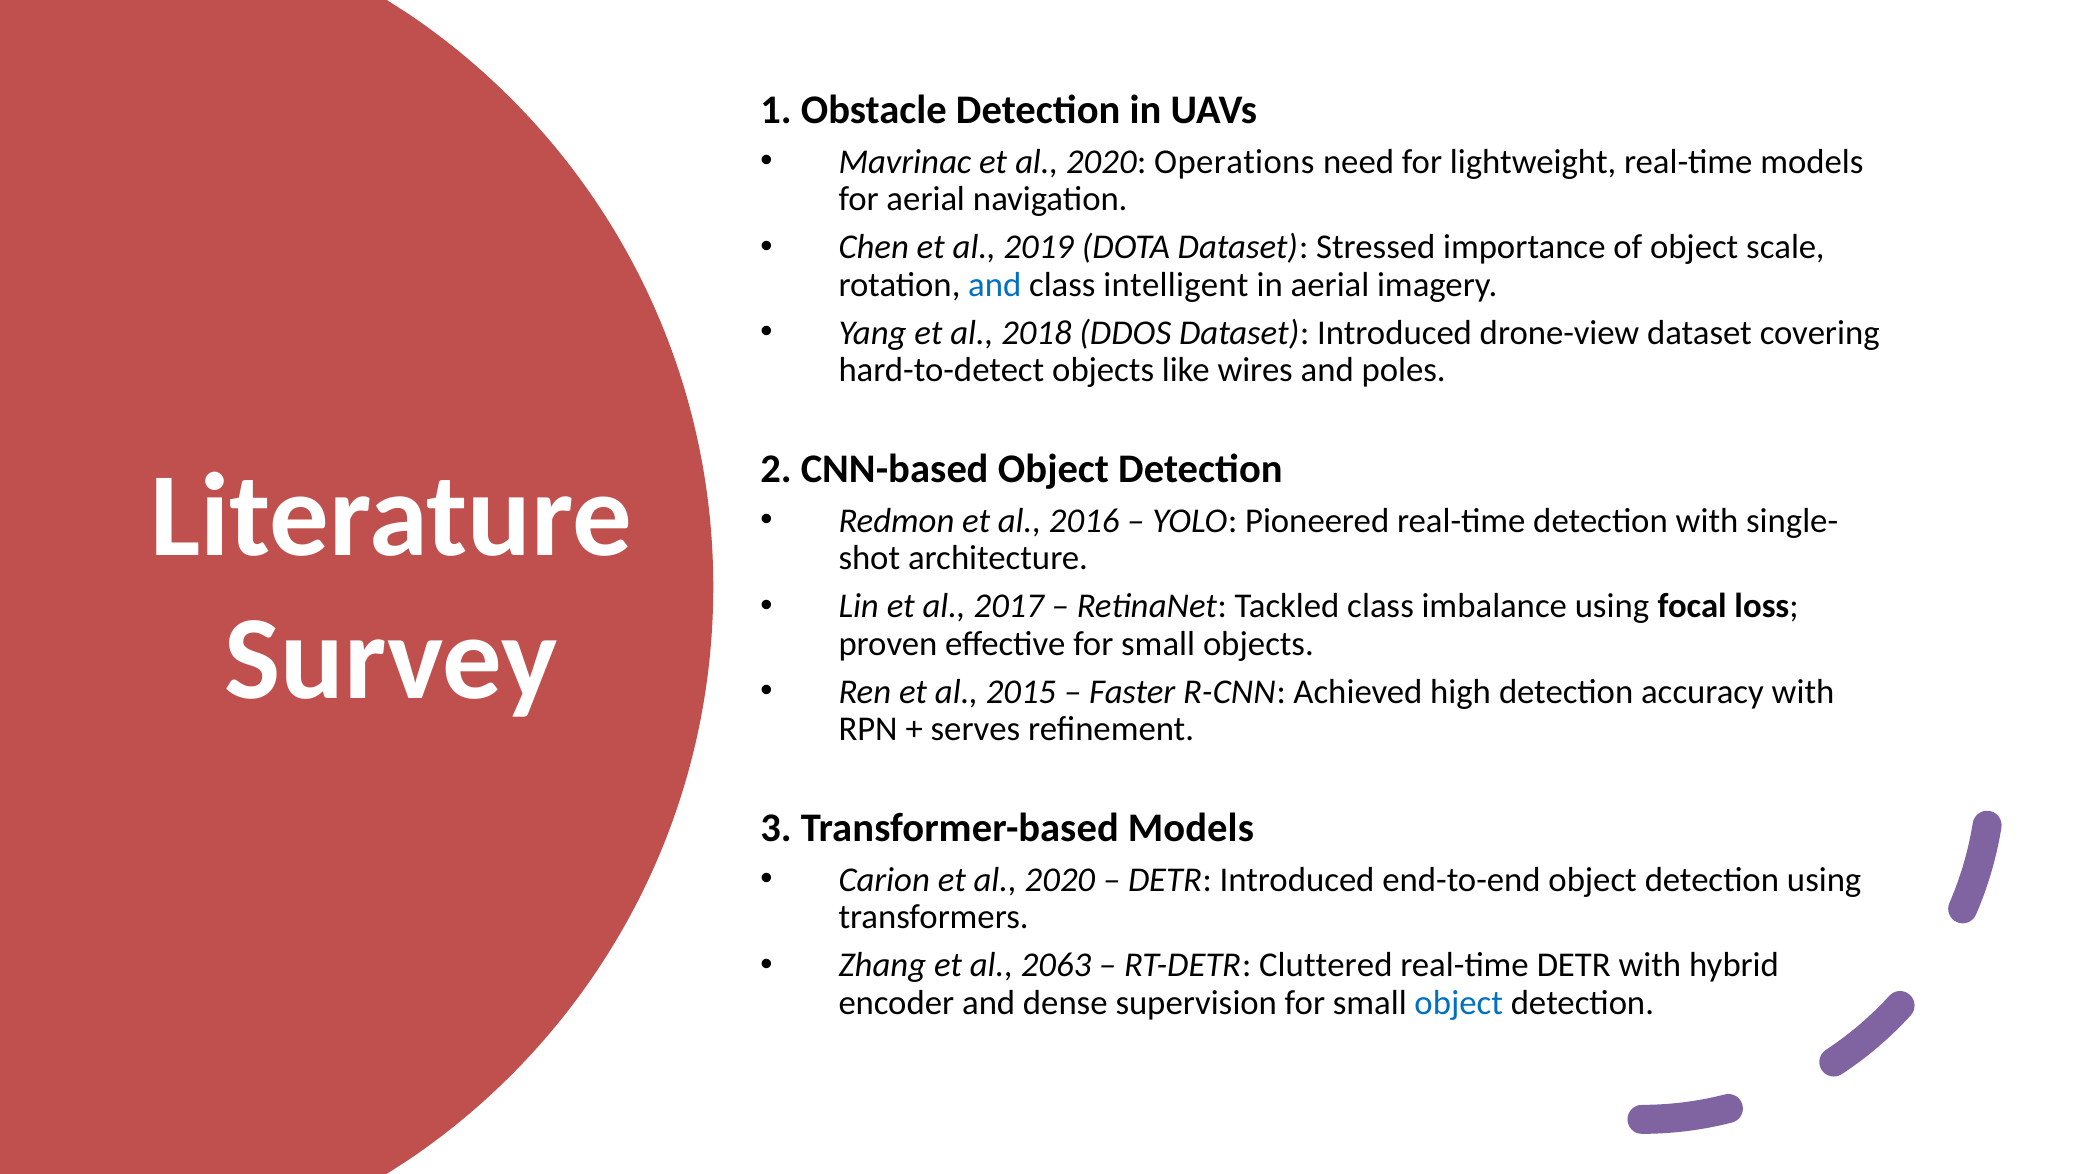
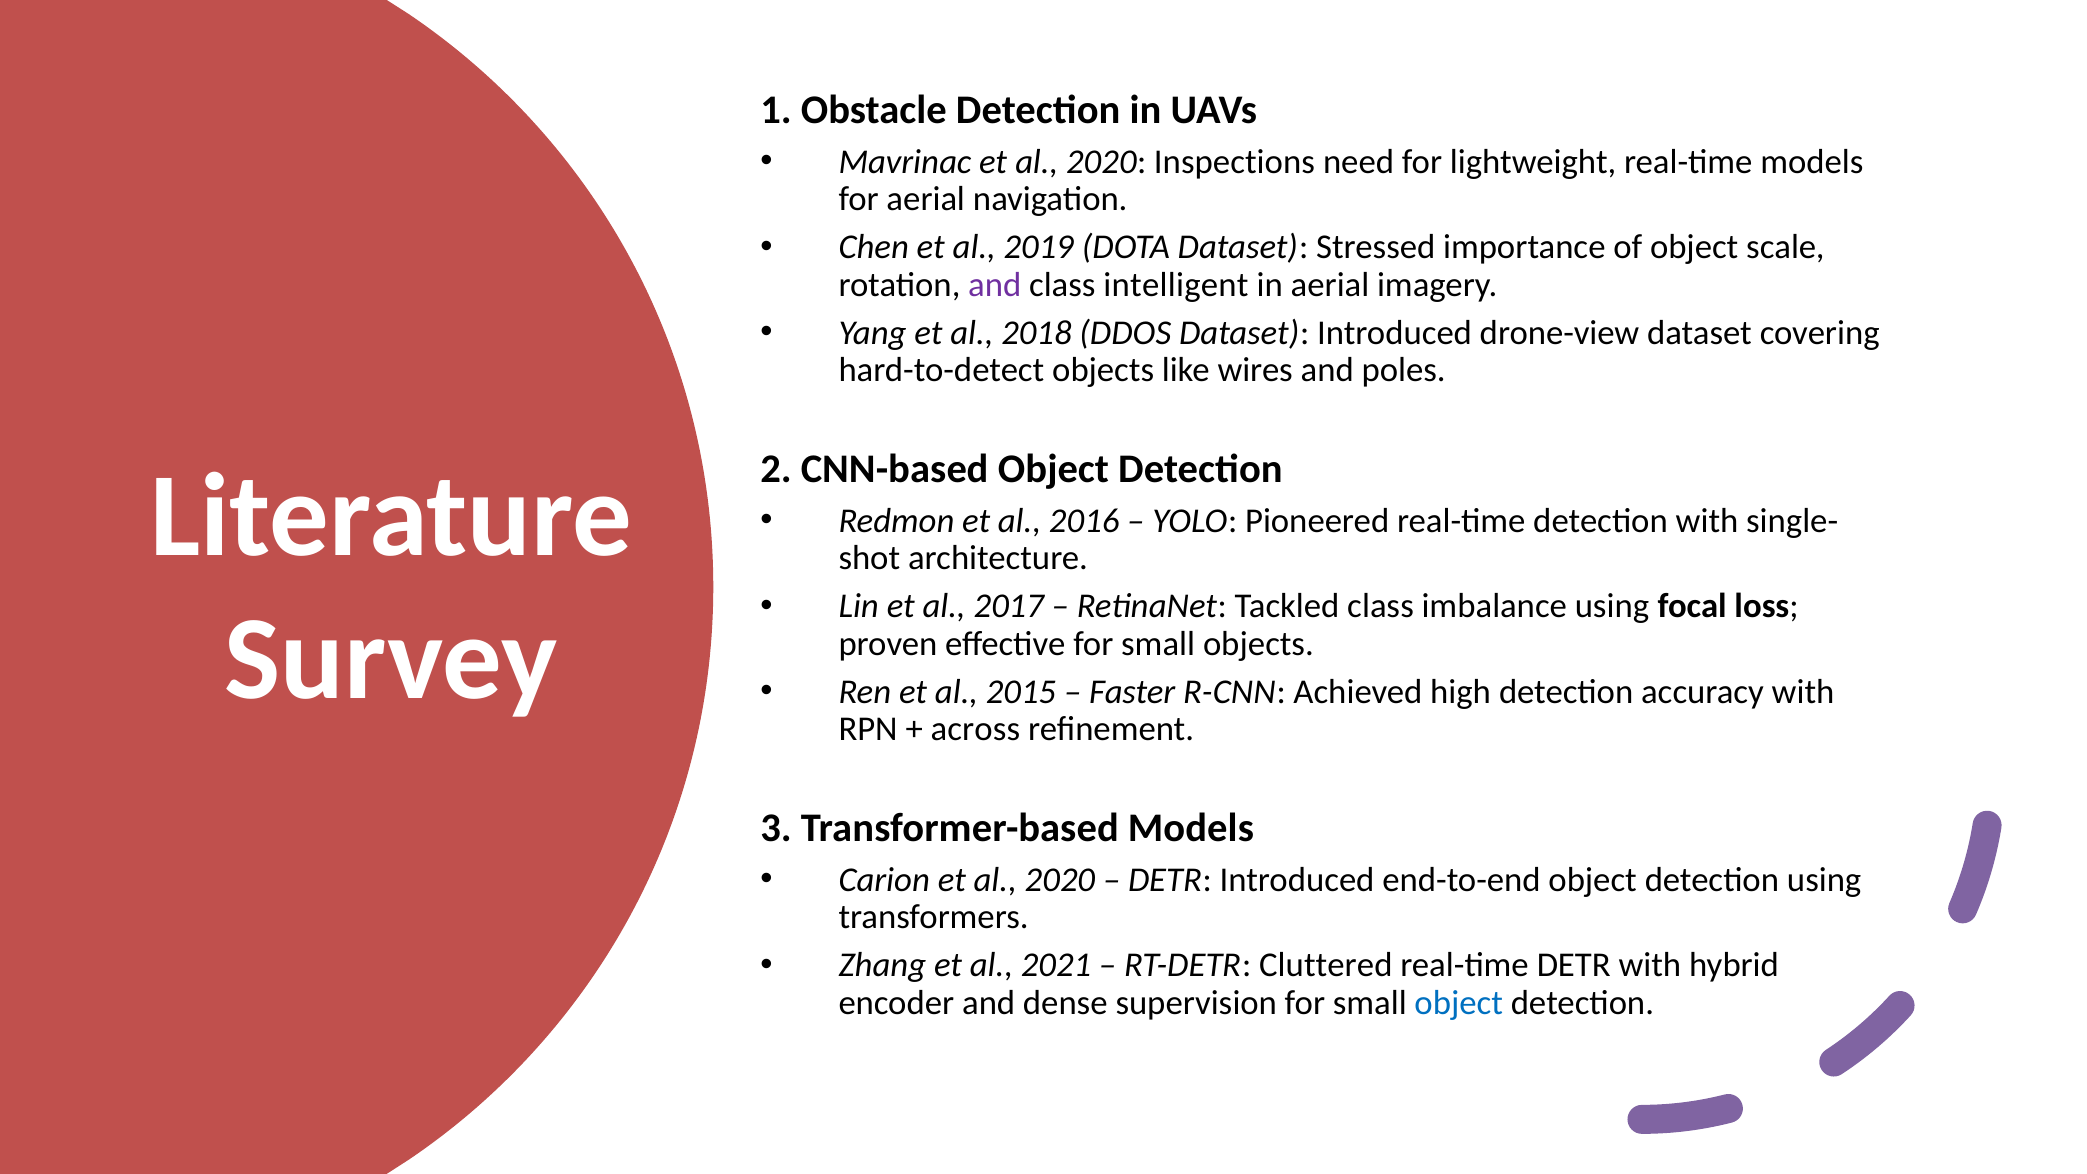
Operations: Operations -> Inspections
and at (995, 285) colour: blue -> purple
serves: serves -> across
2063: 2063 -> 2021
